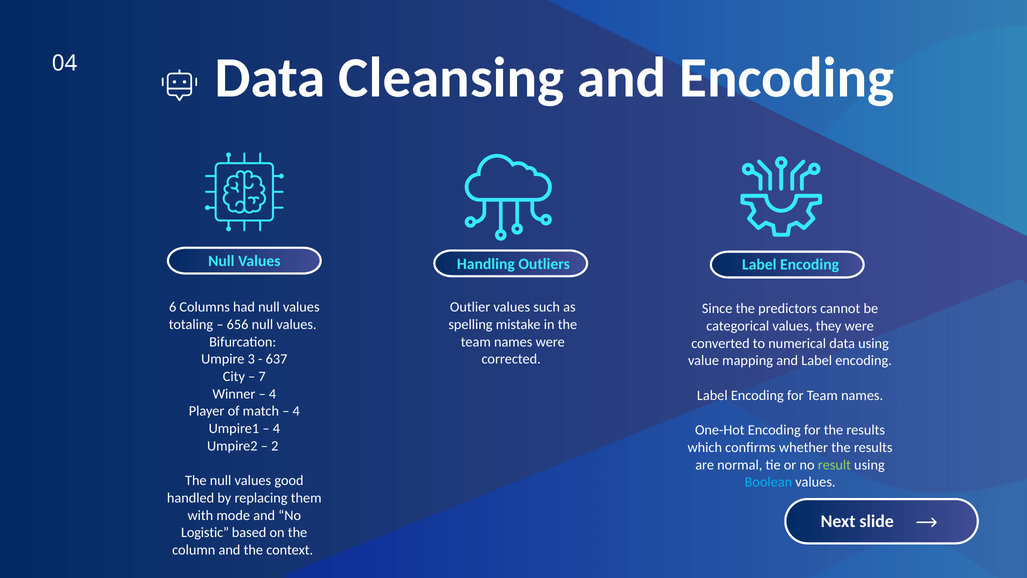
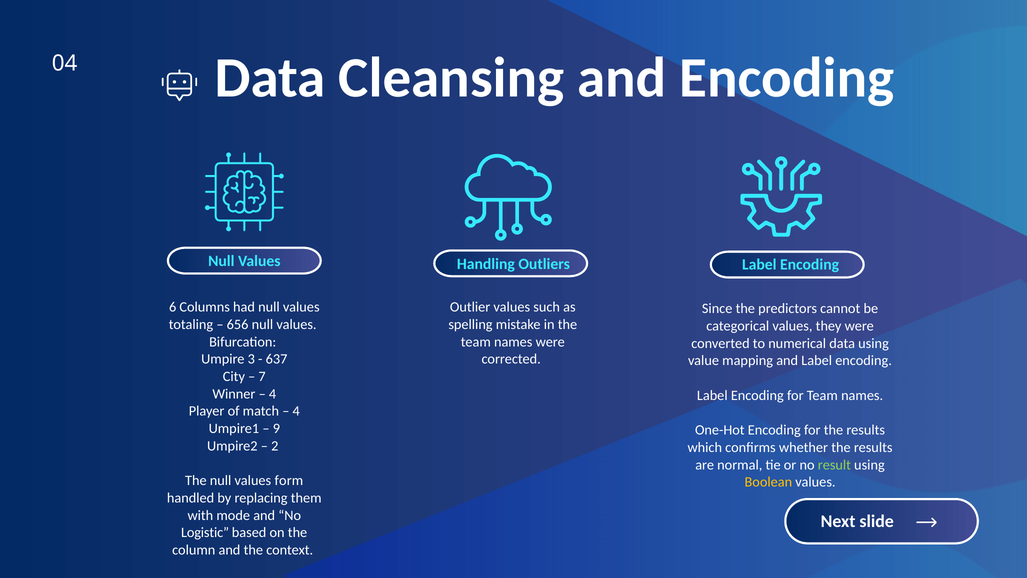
4 at (276, 428): 4 -> 9
good: good -> form
Boolean colour: light blue -> yellow
